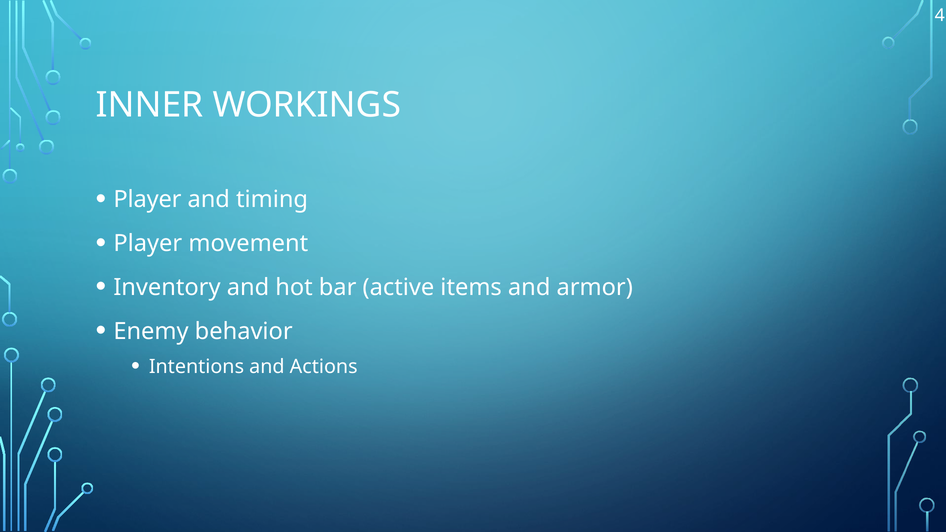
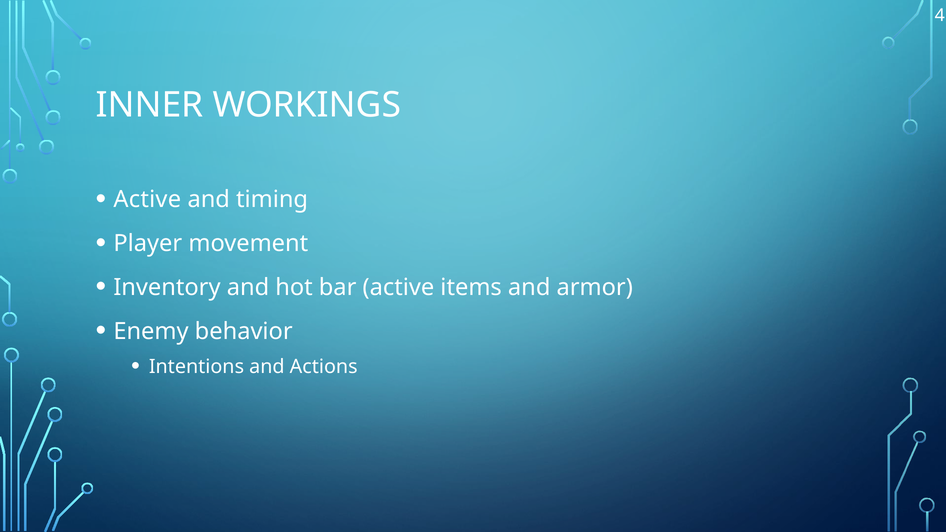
Player at (147, 200): Player -> Active
